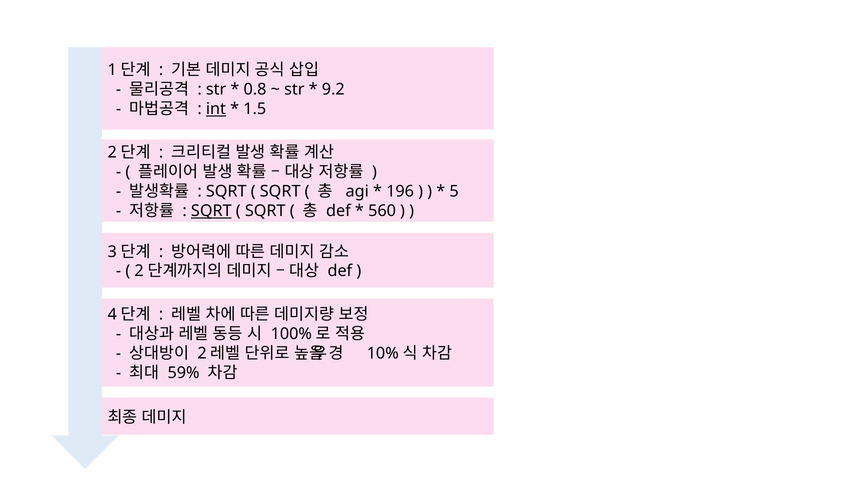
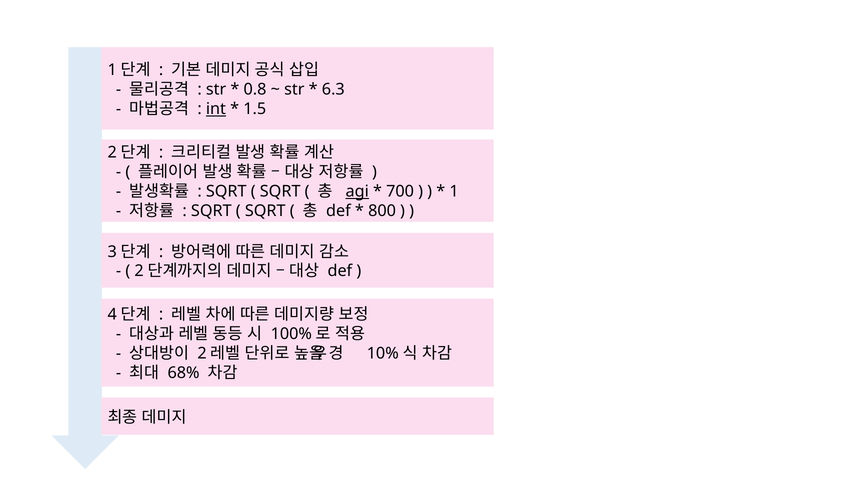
9.2: 9.2 -> 6.3
agi underline: none -> present
196: 196 -> 700
5: 5 -> 1
SQRT at (211, 211) underline: present -> none
560: 560 -> 800
59%: 59% -> 68%
